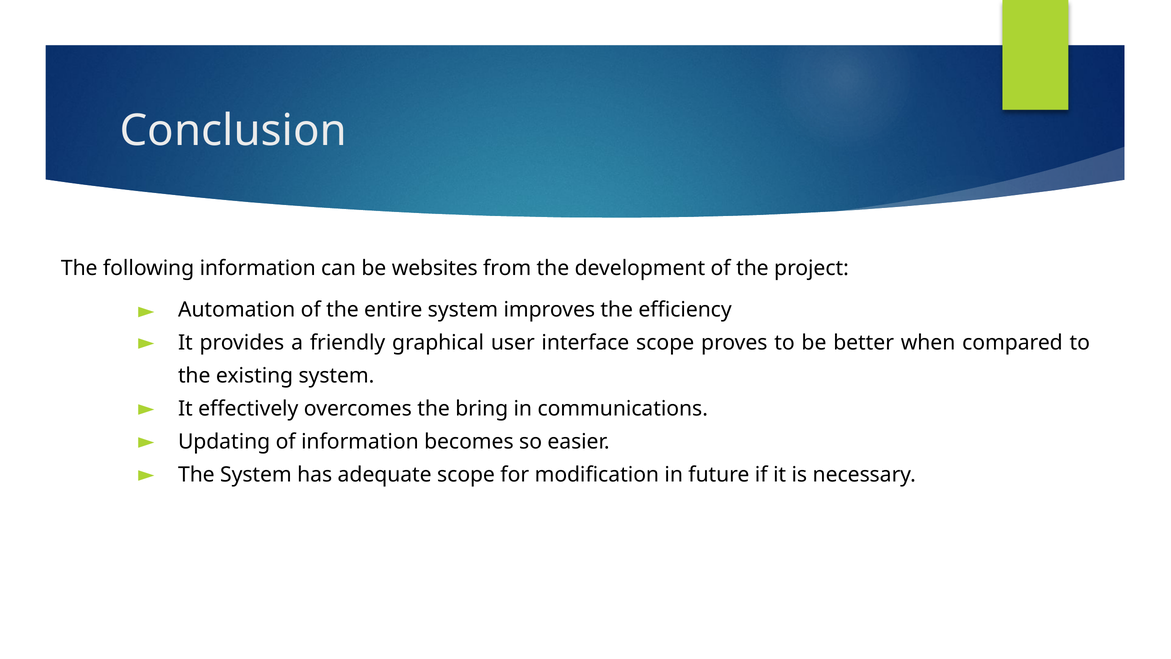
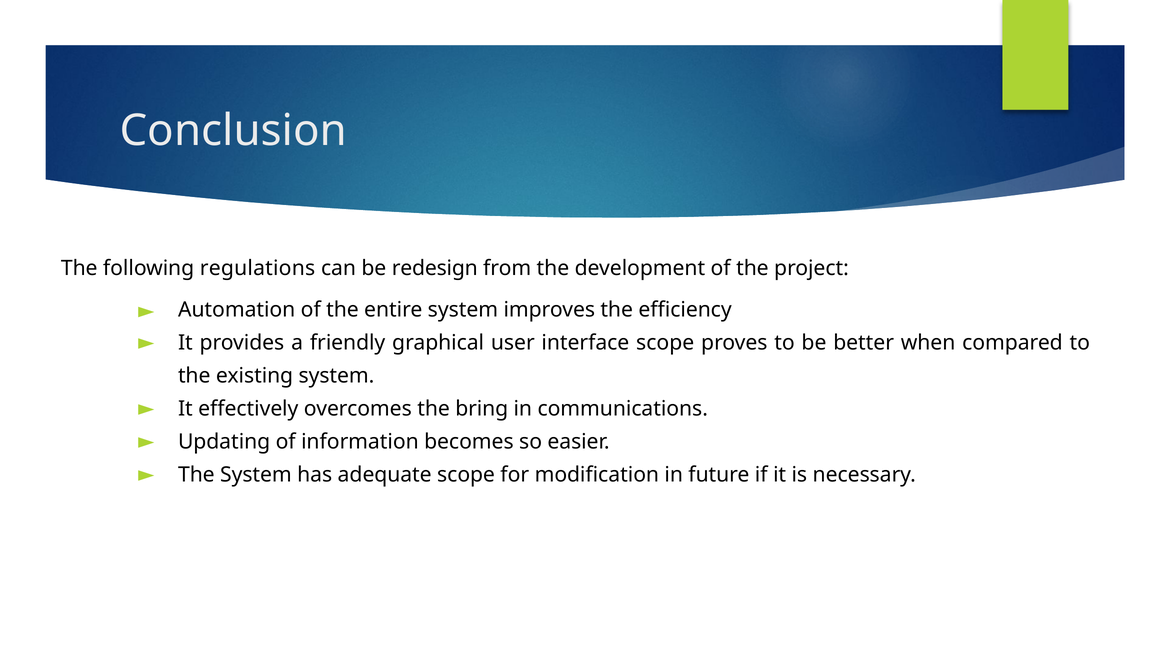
following information: information -> regulations
websites: websites -> redesign
